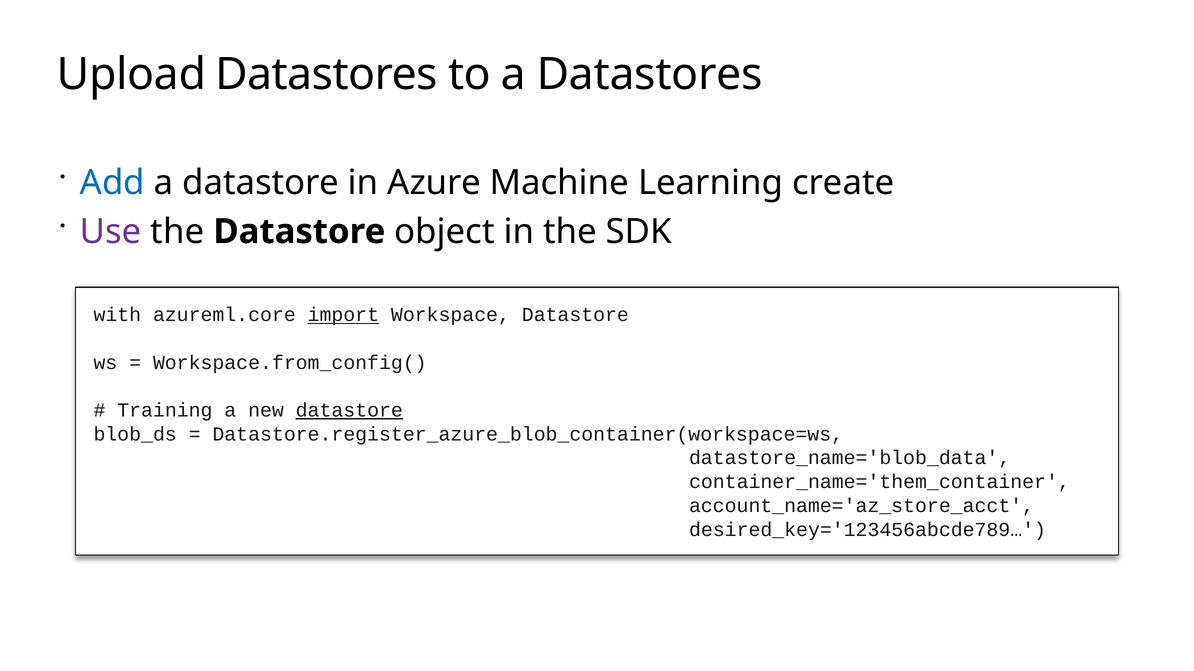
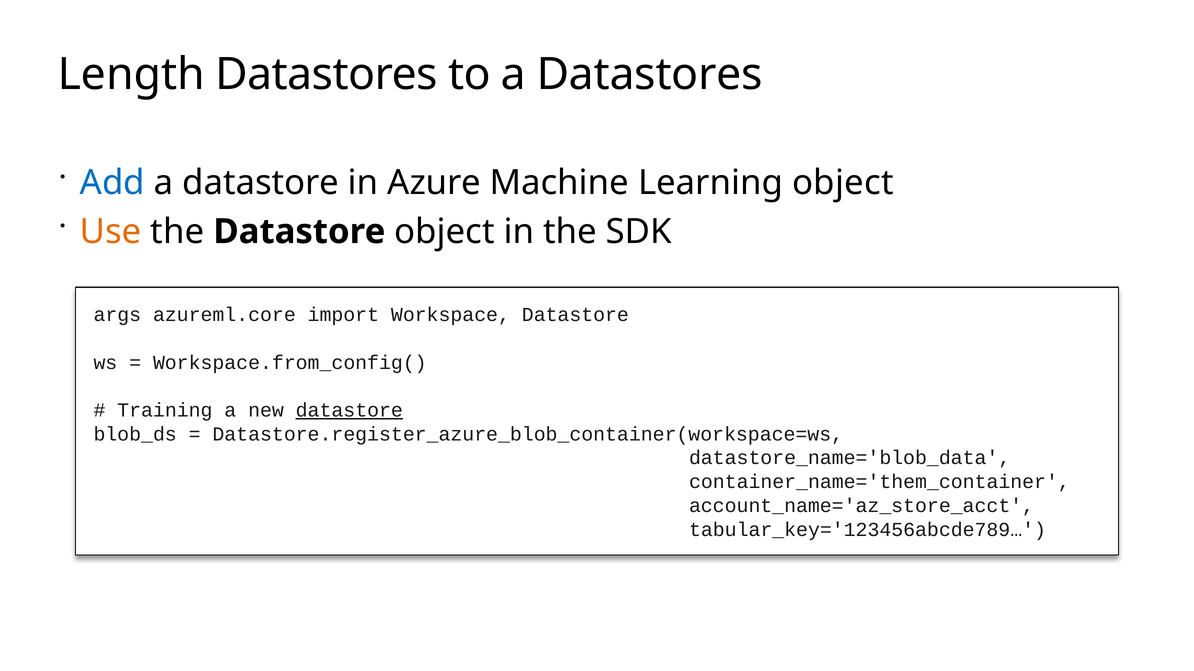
Upload: Upload -> Length
Learning create: create -> object
Use colour: purple -> orange
with: with -> args
import underline: present -> none
desired_key='123456abcde789…: desired_key='123456abcde789… -> tabular_key='123456abcde789…
